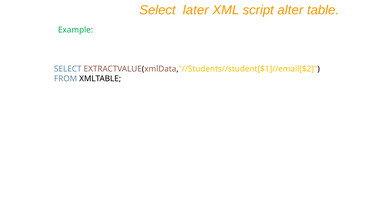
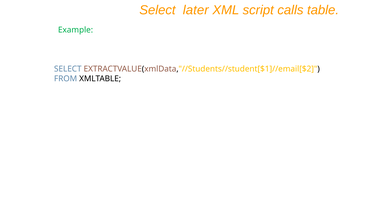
alter: alter -> calls
